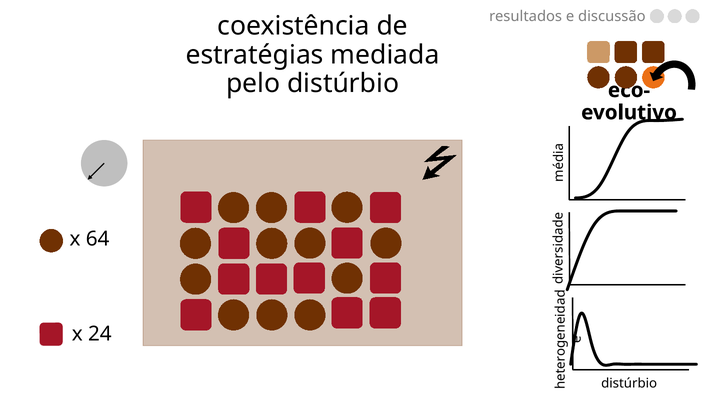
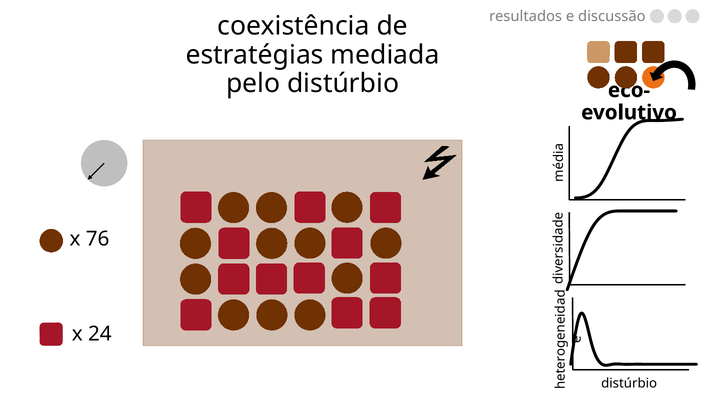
64: 64 -> 76
